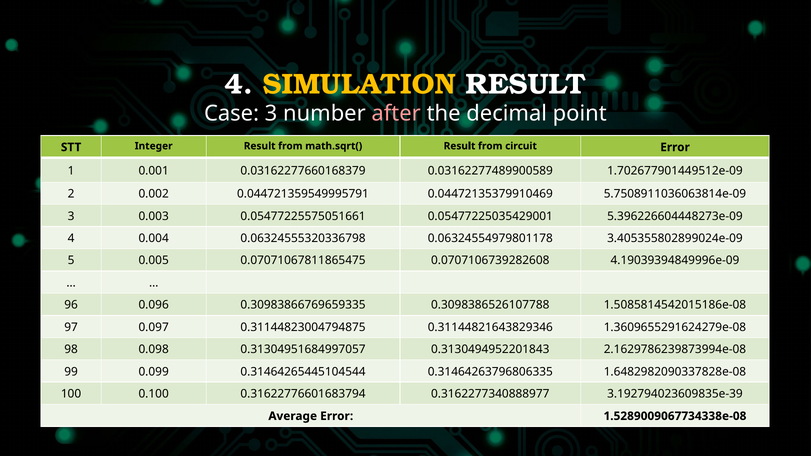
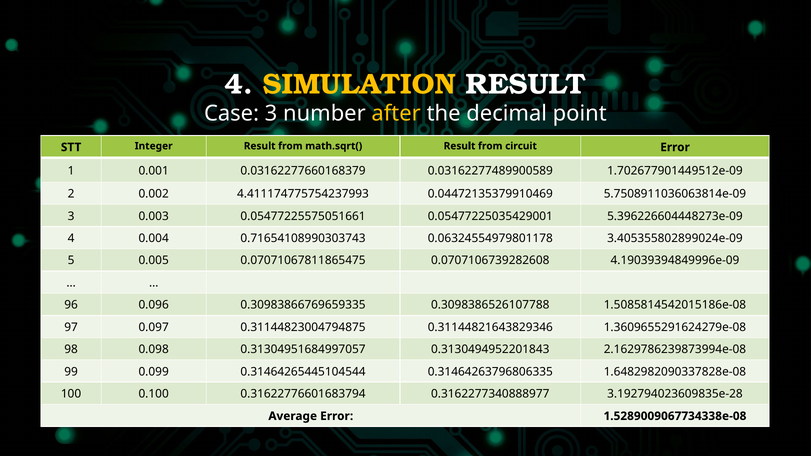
after colour: pink -> yellow
0.044721359549995791: 0.044721359549995791 -> 4.411174775754237993
0.06324555320336798: 0.06324555320336798 -> 0.71654108990303743
3.192794023609835e-39: 3.192794023609835e-39 -> 3.192794023609835e-28
